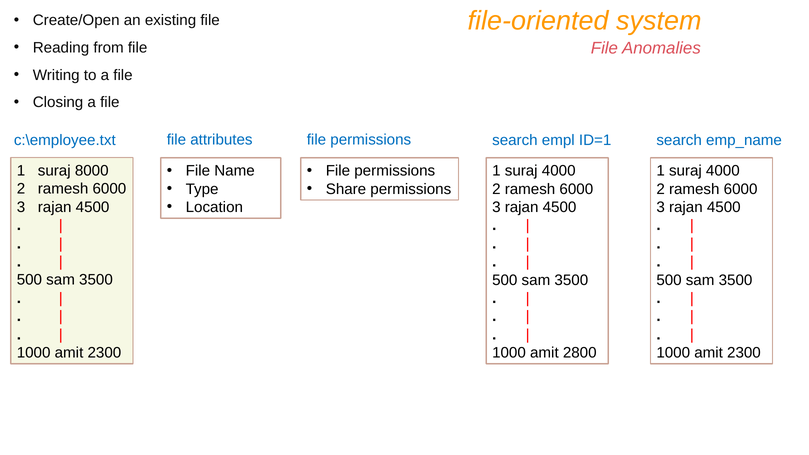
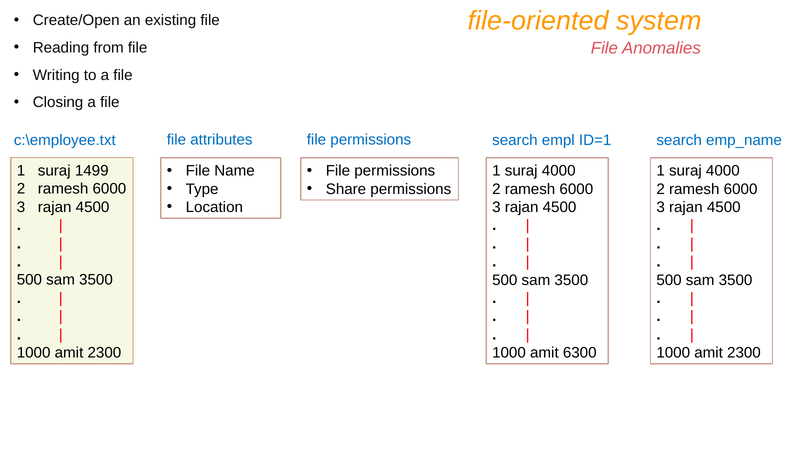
8000: 8000 -> 1499
2800: 2800 -> 6300
